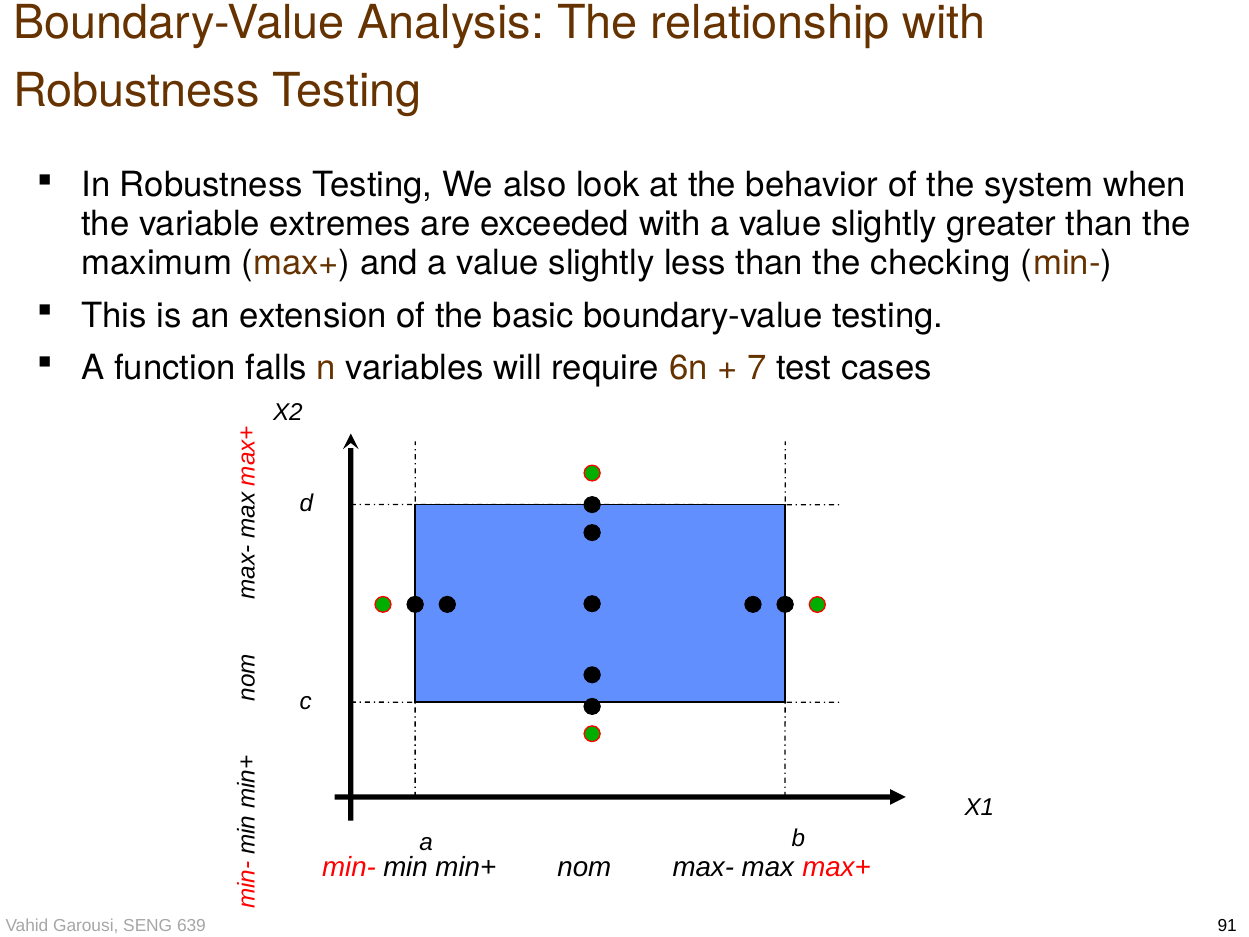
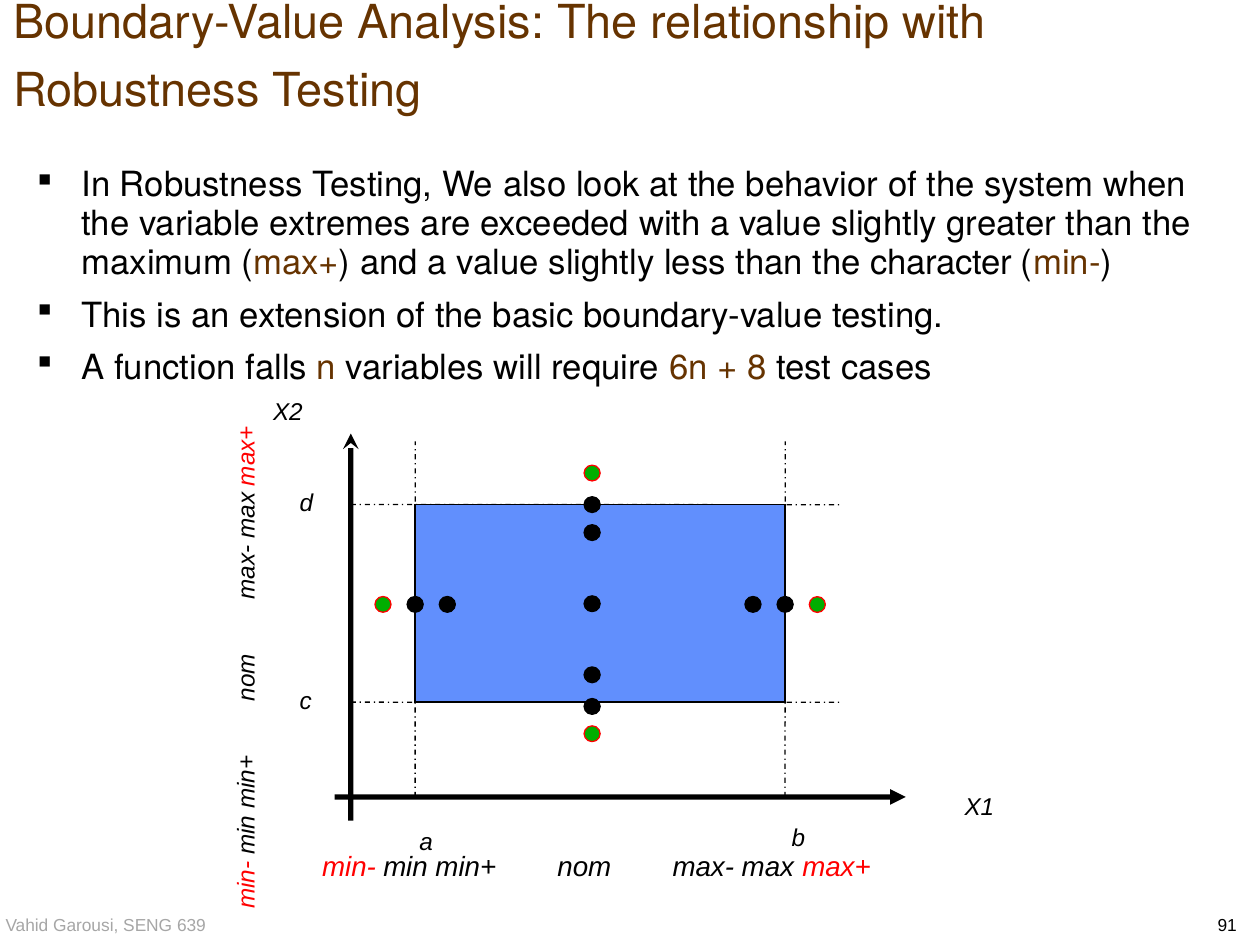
checking: checking -> character
7: 7 -> 8
